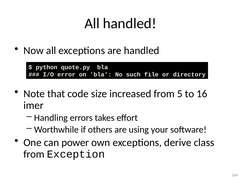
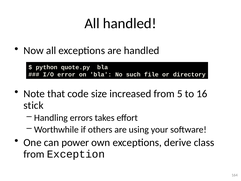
imer: imer -> stick
